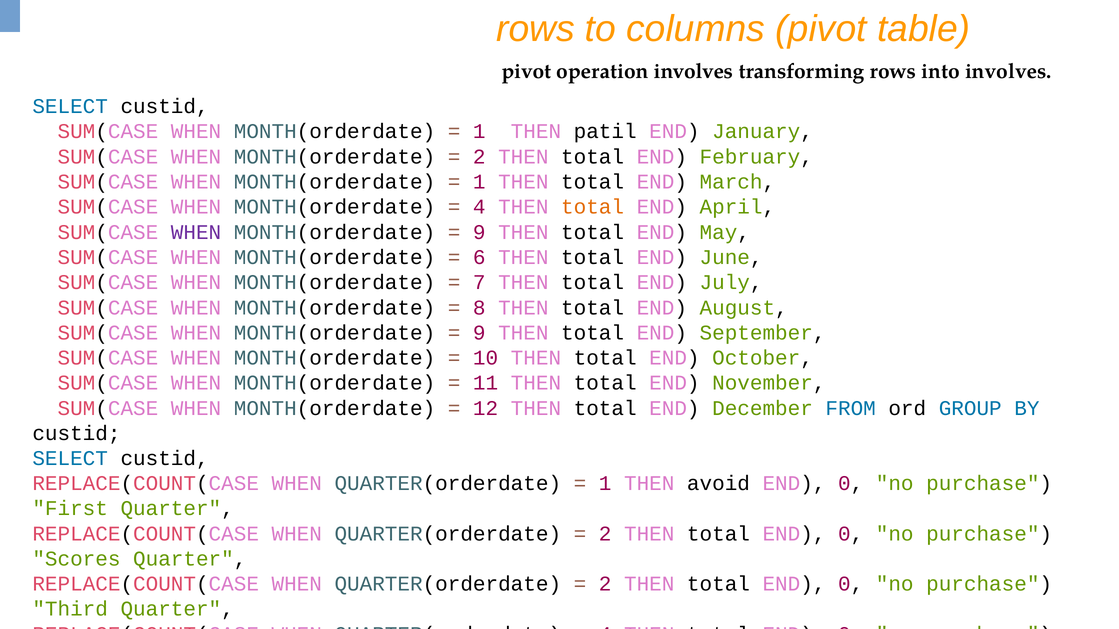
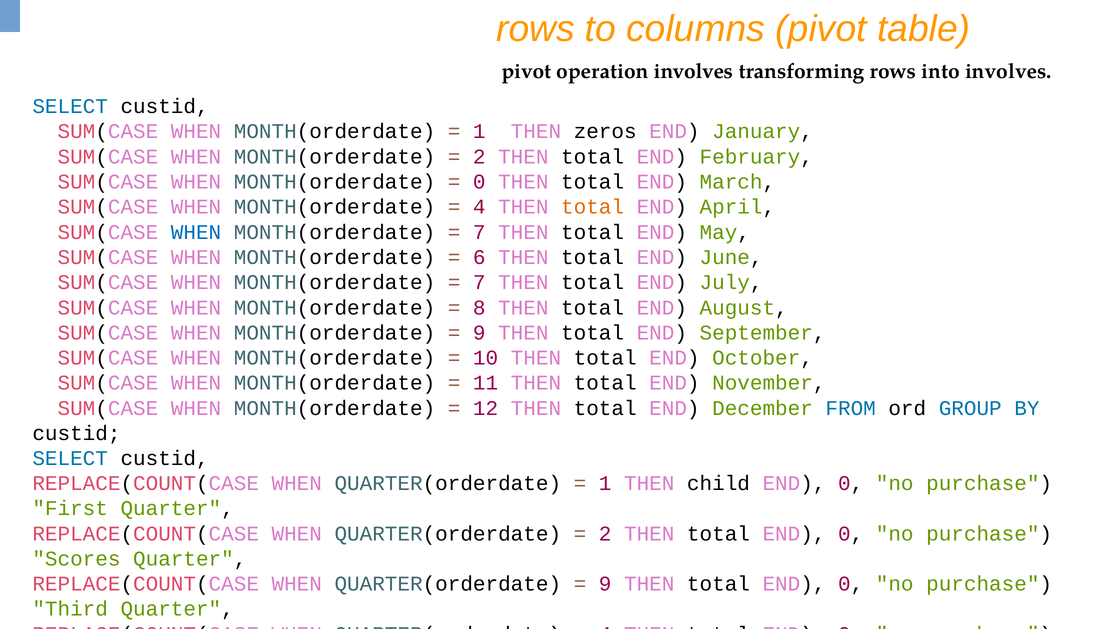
patil: patil -> zeros
1 at (479, 182): 1 -> 0
WHEN at (196, 232) colour: purple -> blue
9 at (479, 232): 9 -> 7
avoid: avoid -> child
2 at (605, 584): 2 -> 9
